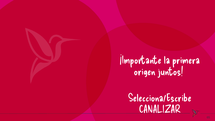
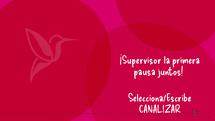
¡Importante: ¡Importante -> ¡Supervisor
origen: origen -> pausa
